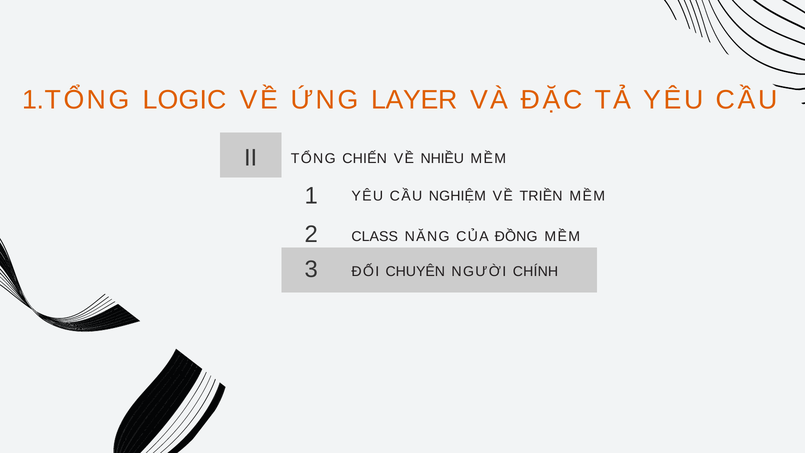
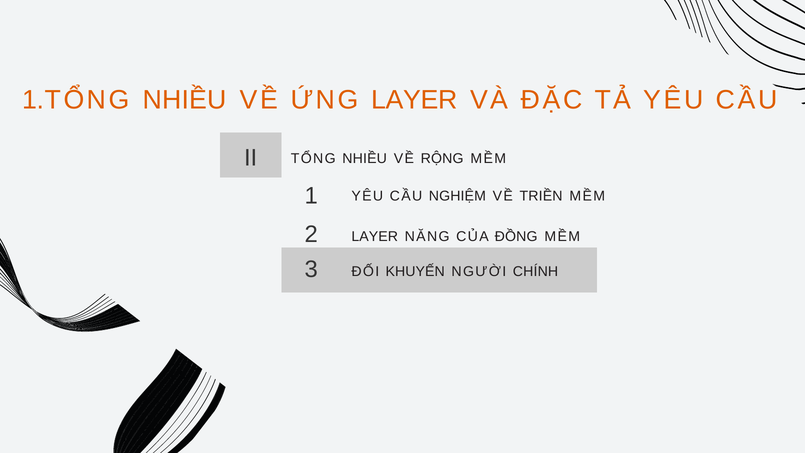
LOGIC at (185, 100): LOGIC -> NHIỀU
TỔNG CHIẾN: CHIẾN -> NHIỀU
NHIỀU: NHIỀU -> RỘNG
CLASS at (375, 237): CLASS -> LAYER
CHUYÊN: CHUYÊN -> KHUYẾN
